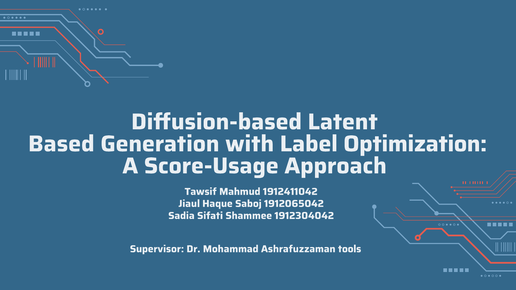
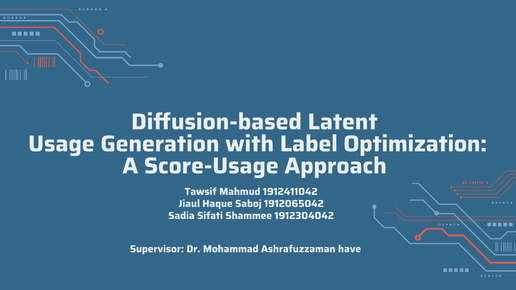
Based: Based -> Usage
tools: tools -> have
